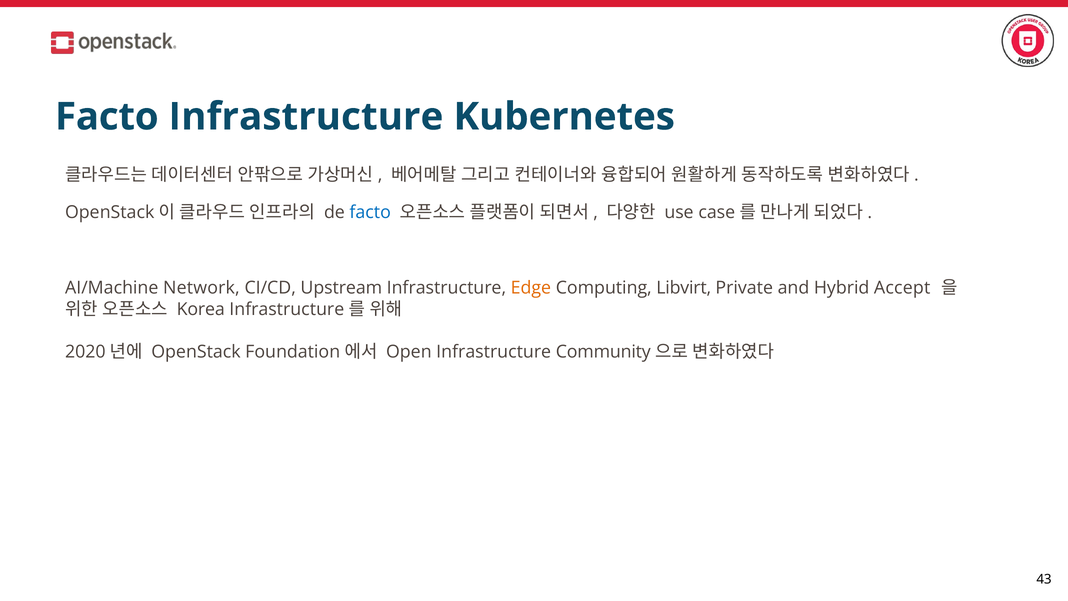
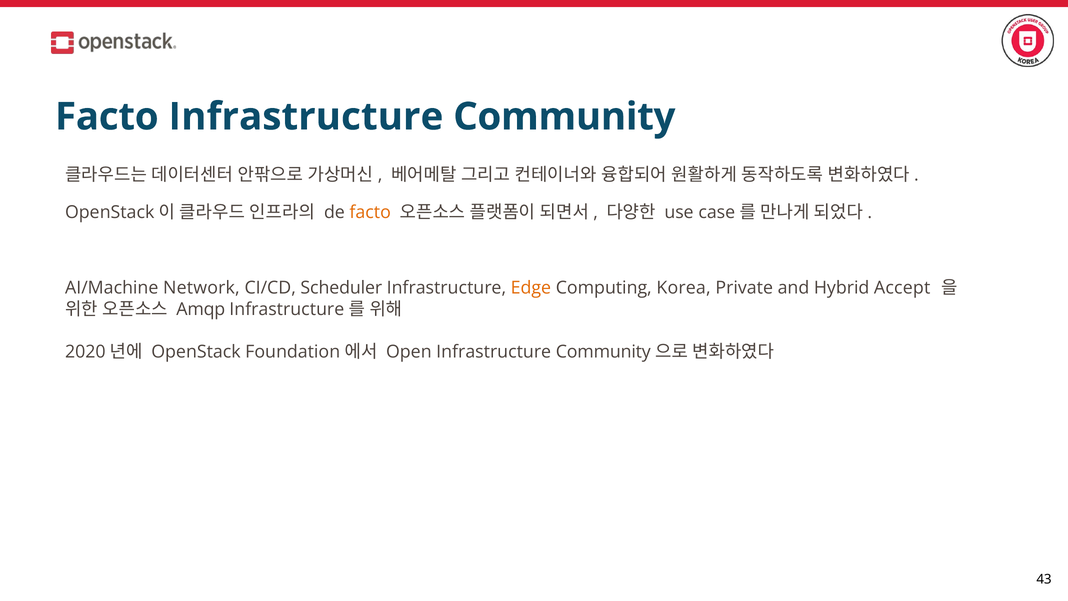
Kubernetes at (564, 117): Kubernetes -> Community
facto at (370, 212) colour: blue -> orange
Upstream: Upstream -> Scheduler
Libvirt: Libvirt -> Korea
Korea: Korea -> Amqp
